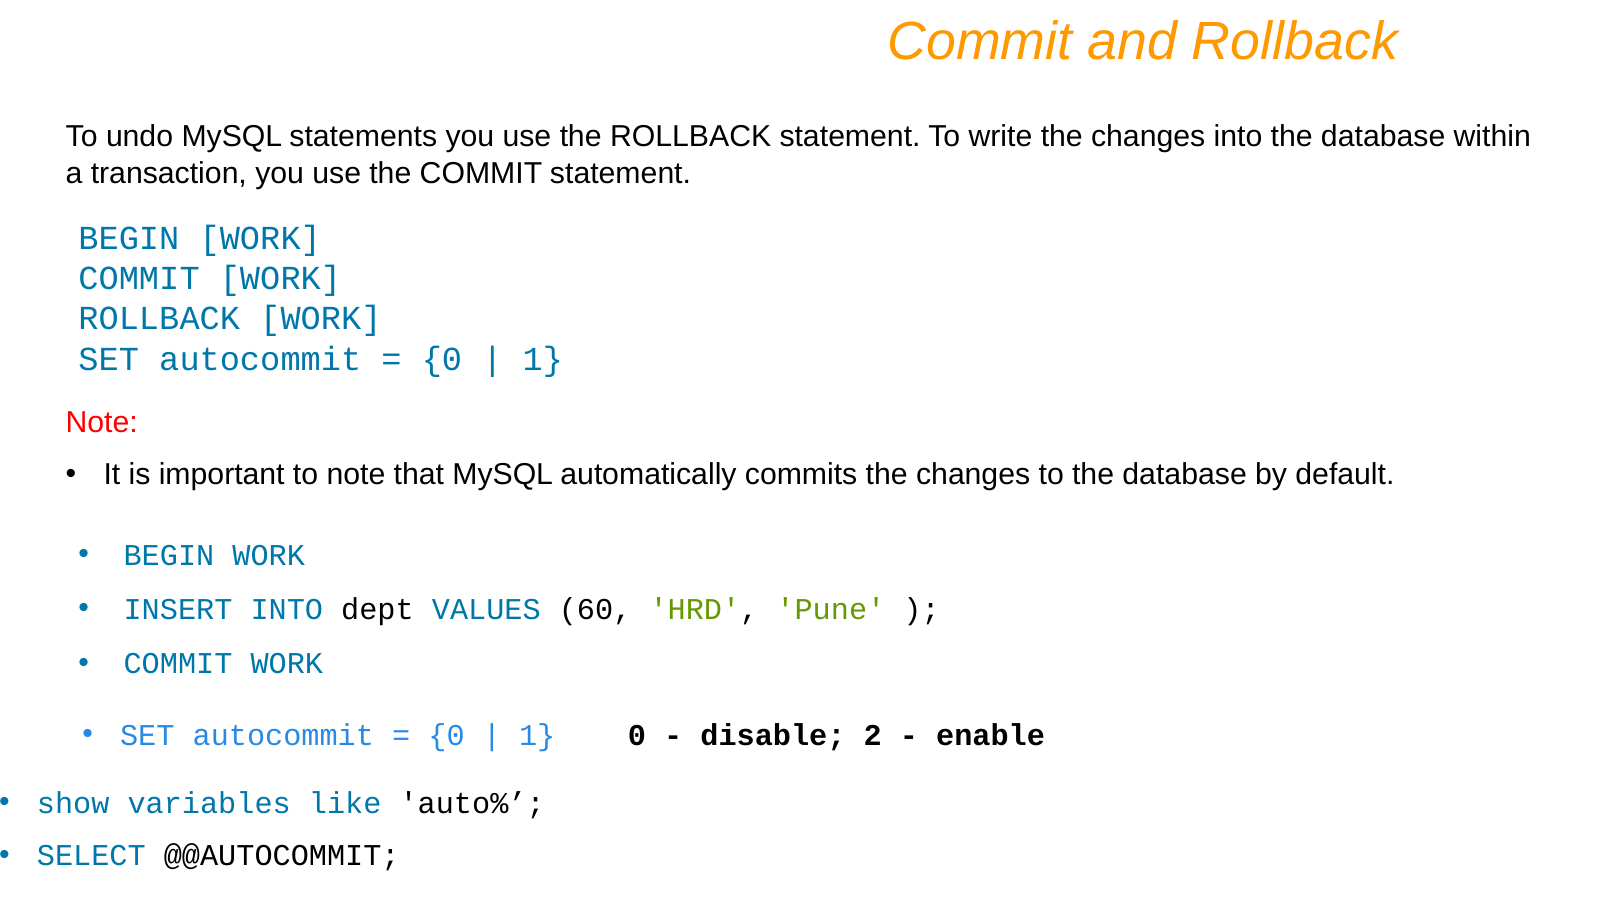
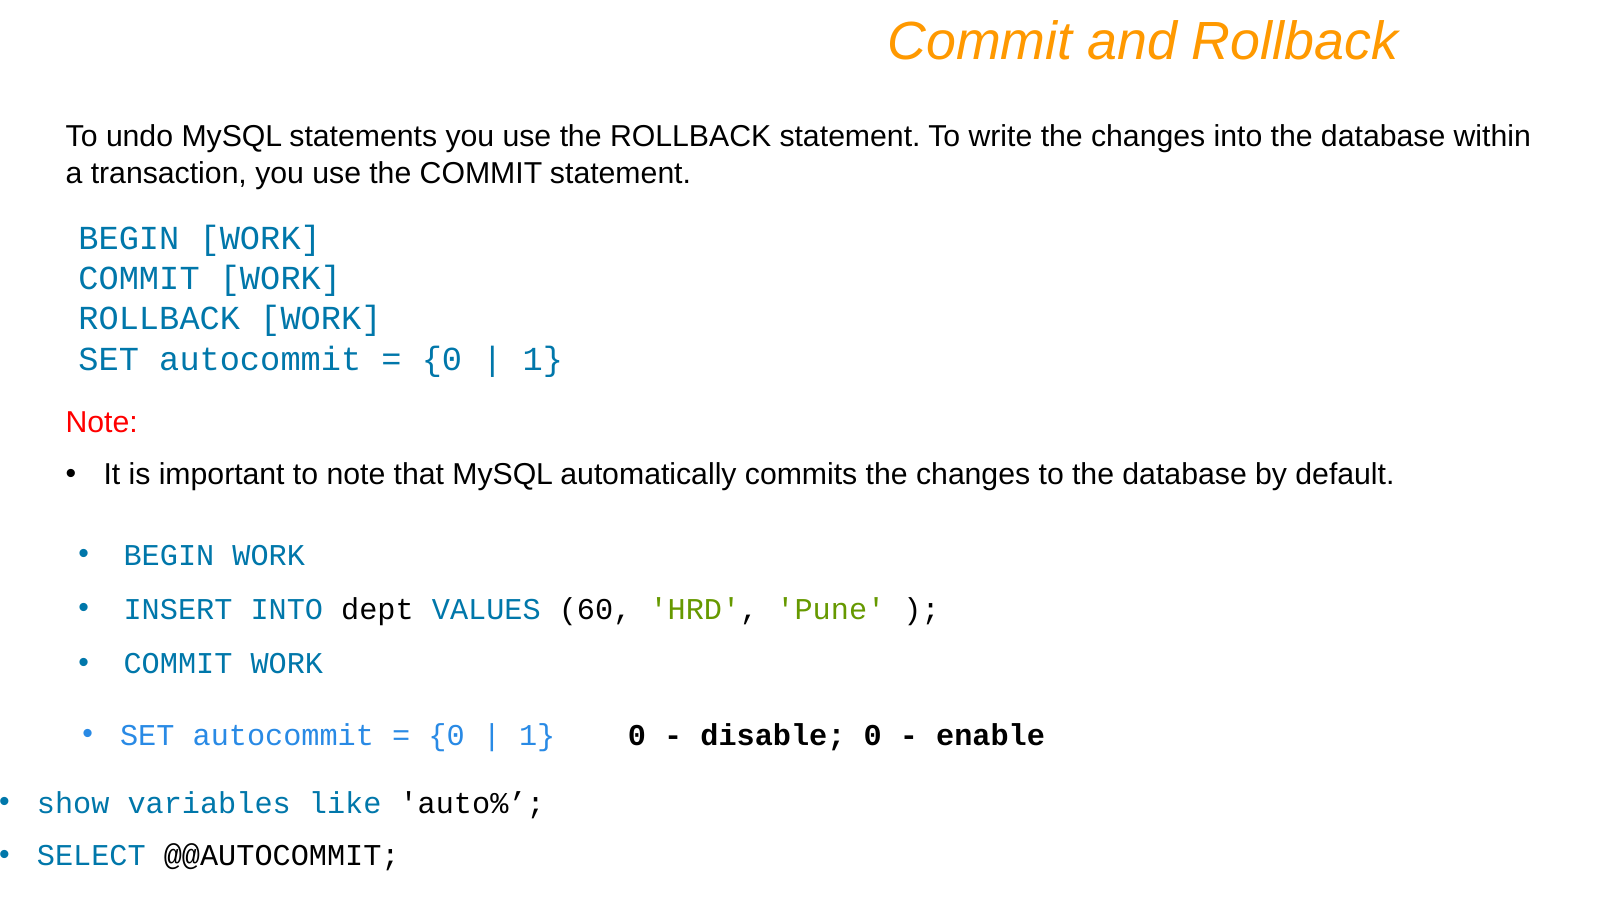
disable 2: 2 -> 0
